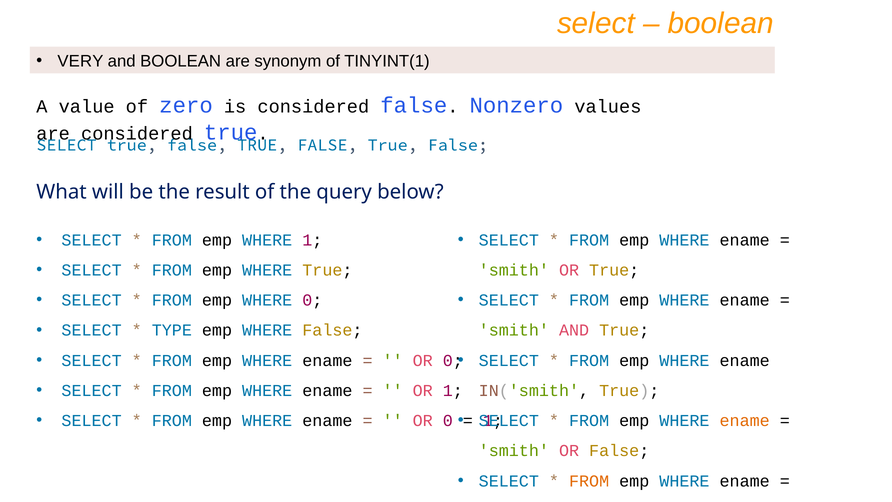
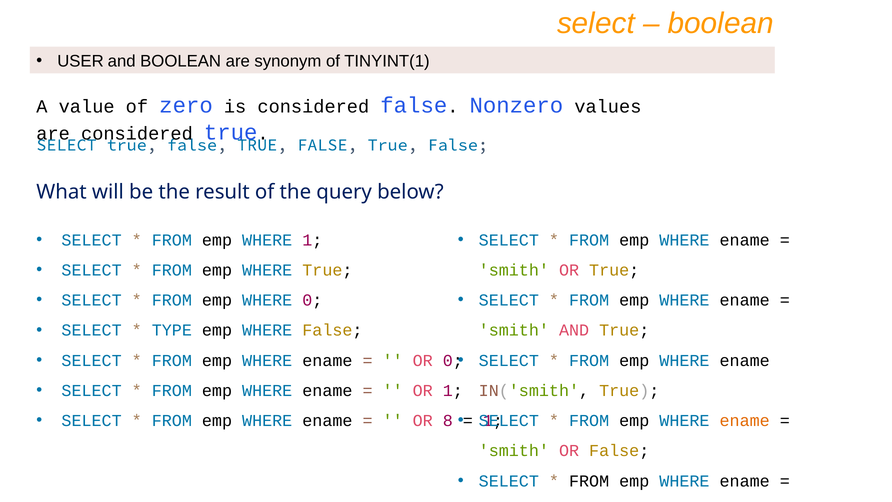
VERY: VERY -> USER
0 at (448, 421): 0 -> 8
FROM at (589, 481) colour: orange -> black
